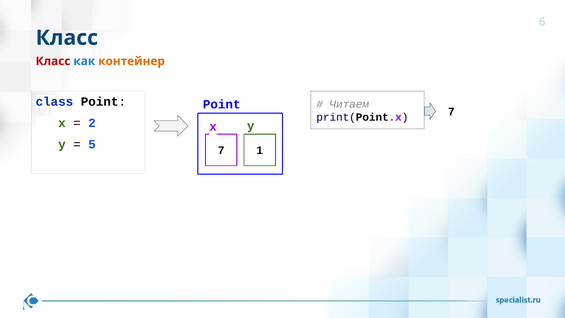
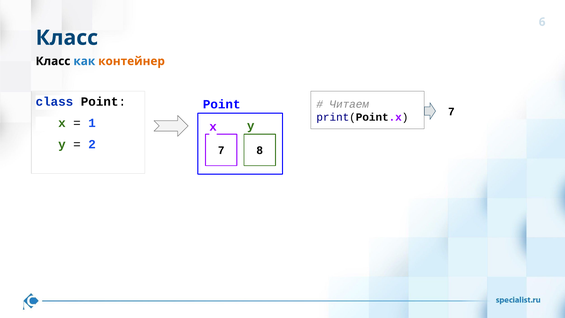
Класс at (53, 61) colour: red -> black
2: 2 -> 1
5: 5 -> 2
1: 1 -> 8
